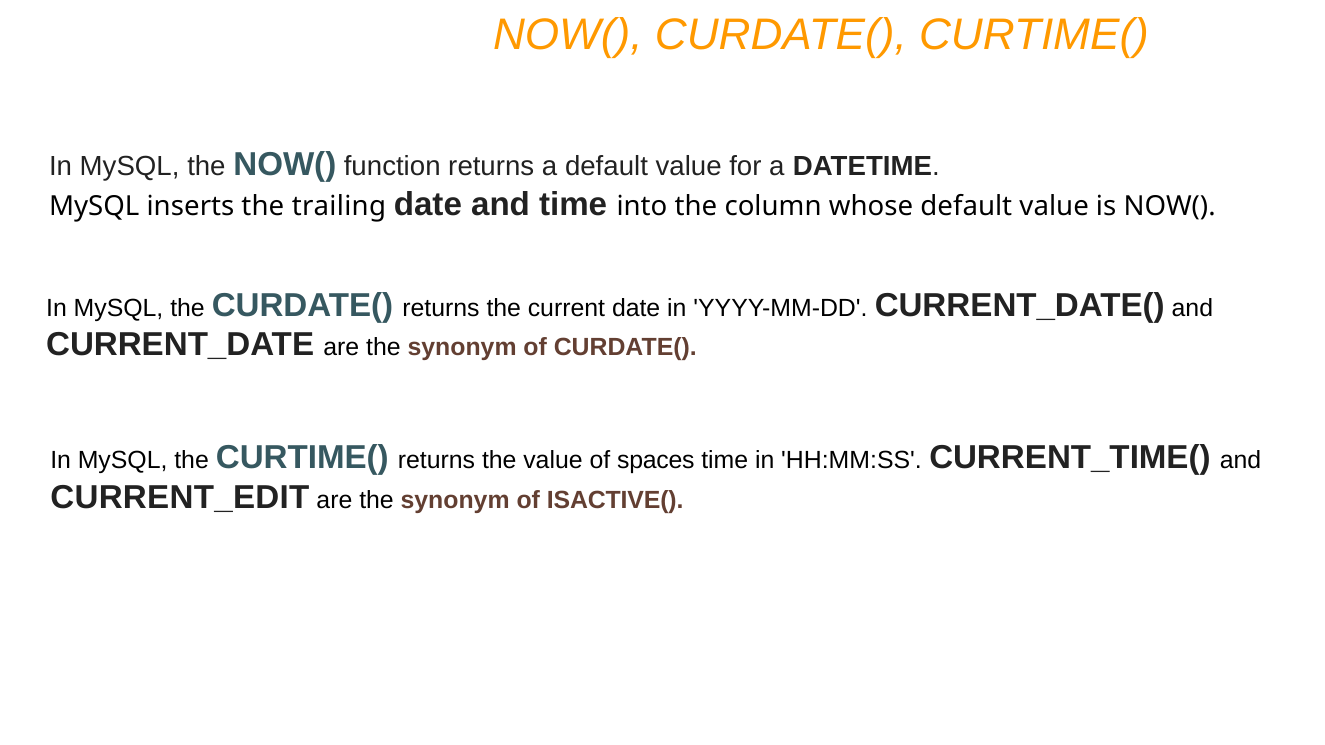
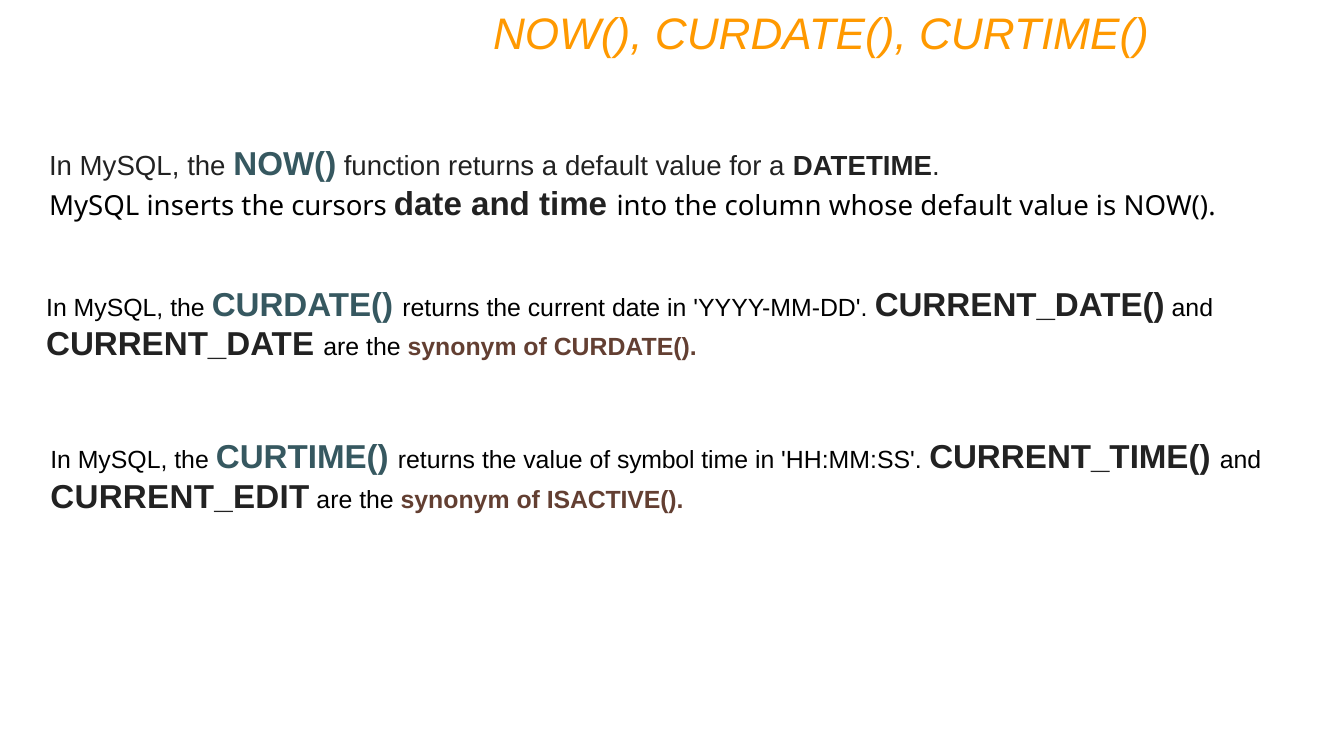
trailing: trailing -> cursors
spaces: spaces -> symbol
